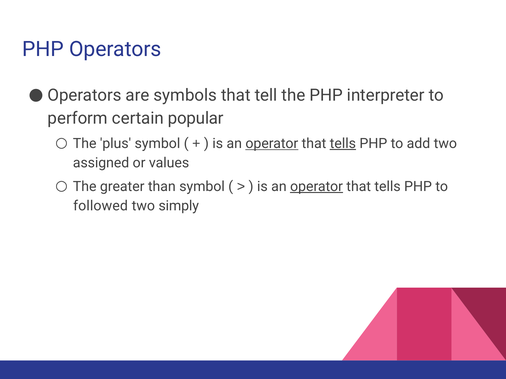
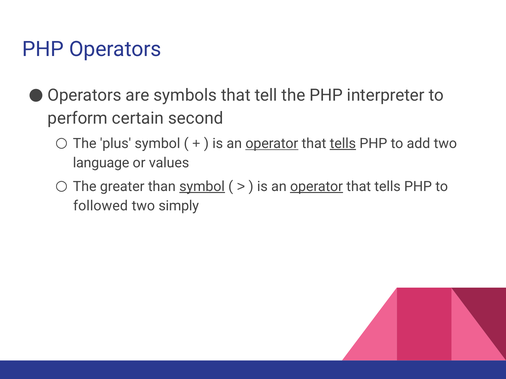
popular: popular -> second
assigned: assigned -> language
symbol at (202, 187) underline: none -> present
